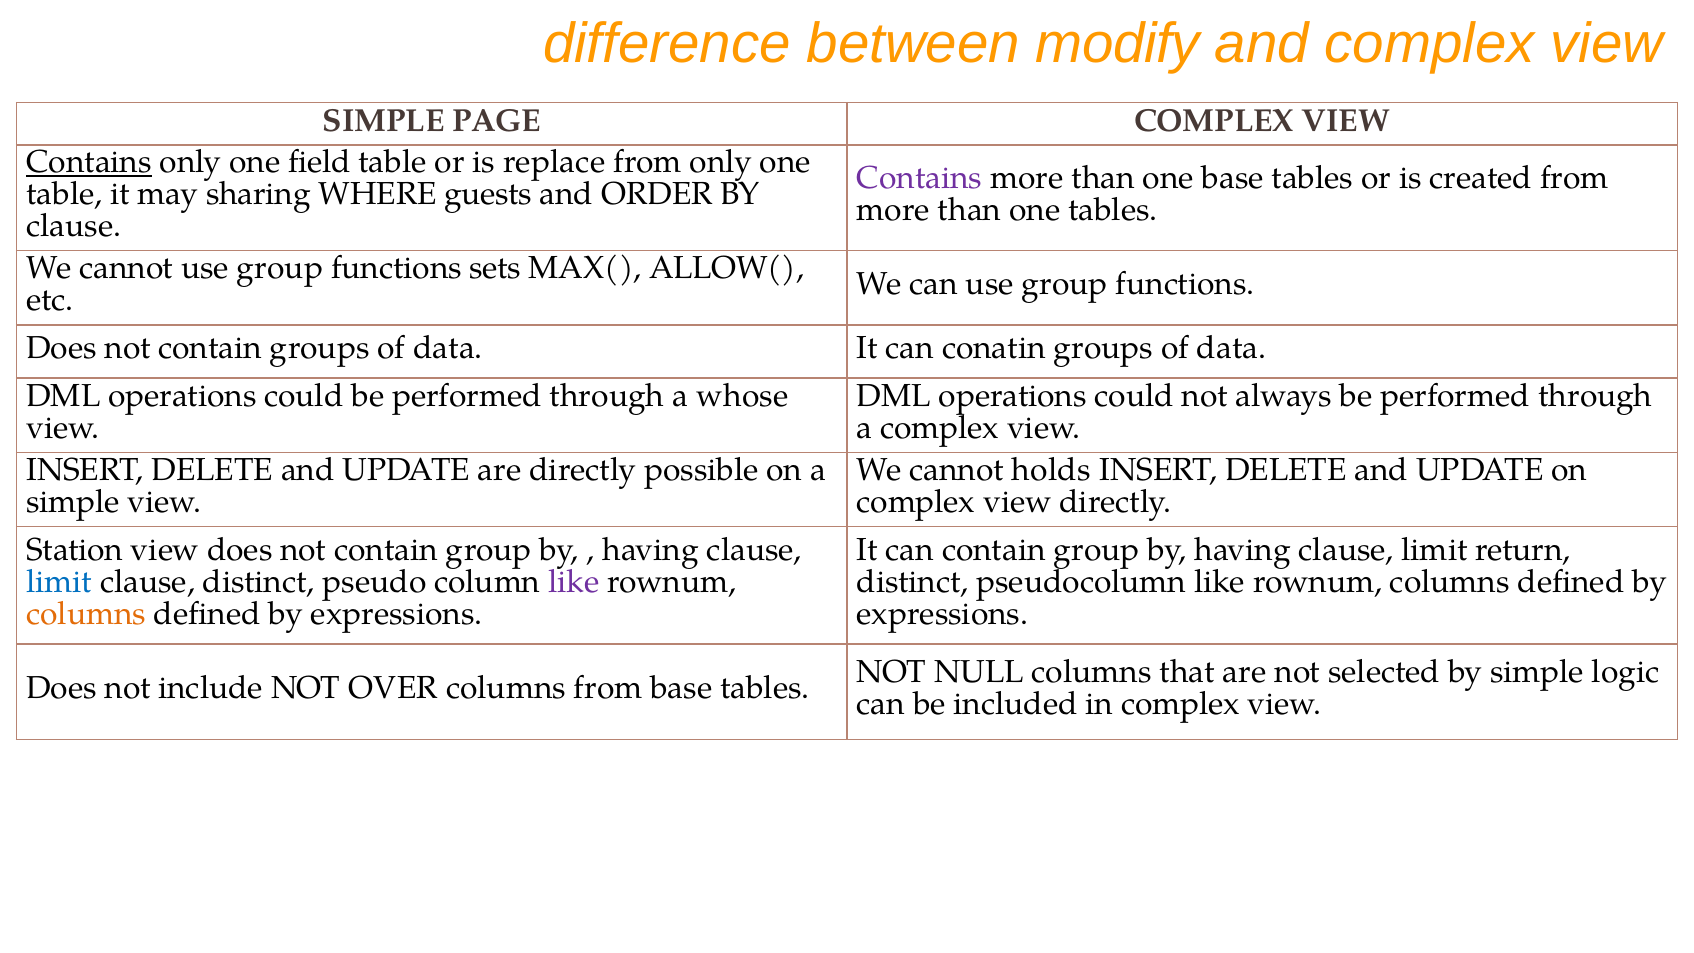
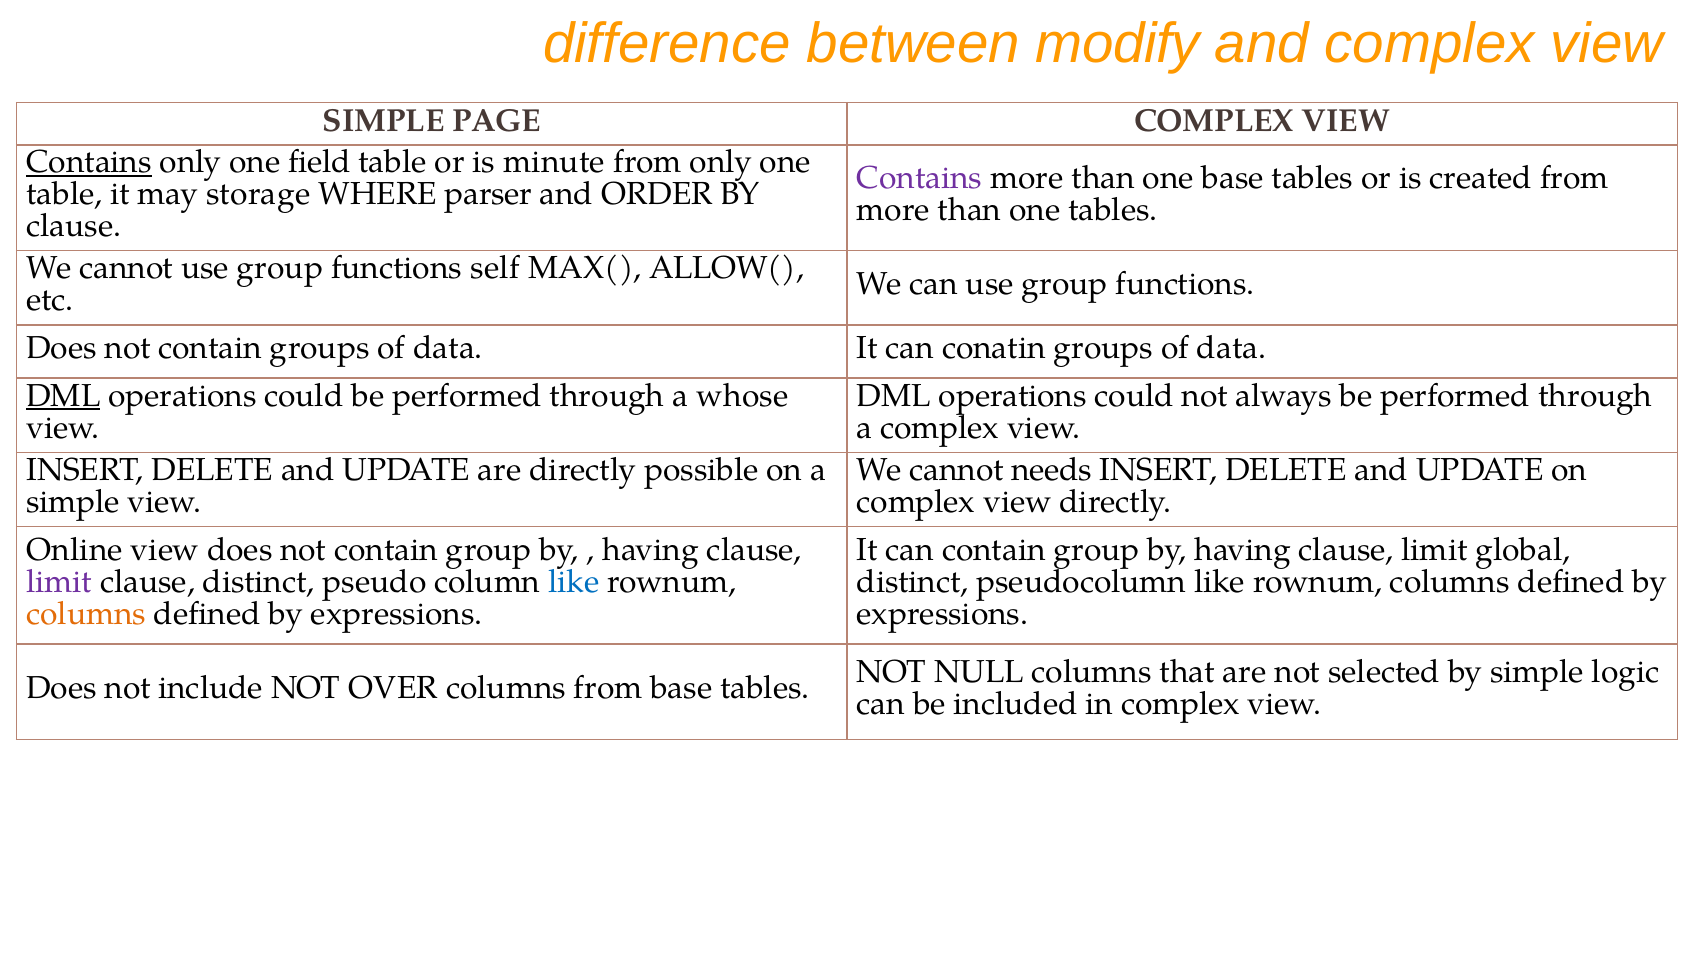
replace: replace -> minute
sharing: sharing -> storage
guests: guests -> parser
sets: sets -> self
DML at (63, 396) underline: none -> present
holds: holds -> needs
Station: Station -> Online
return: return -> global
limit at (59, 582) colour: blue -> purple
like at (574, 582) colour: purple -> blue
